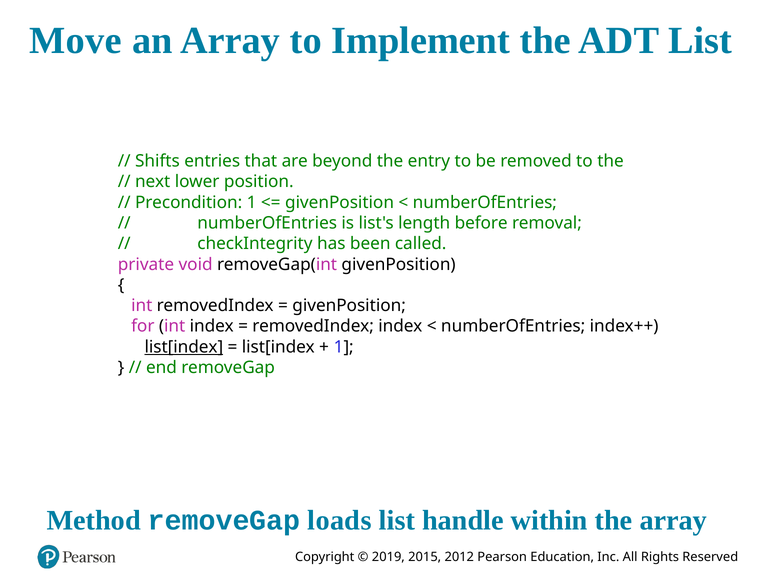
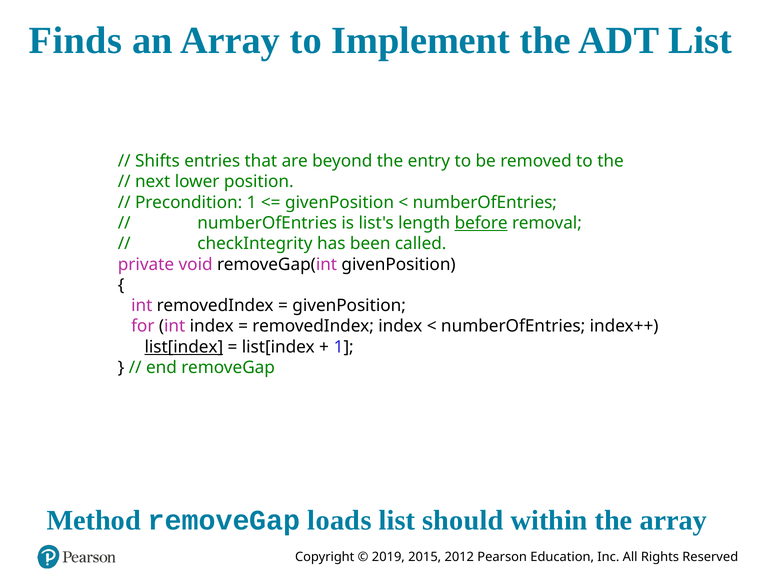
Move: Move -> Finds
before underline: none -> present
handle: handle -> should
